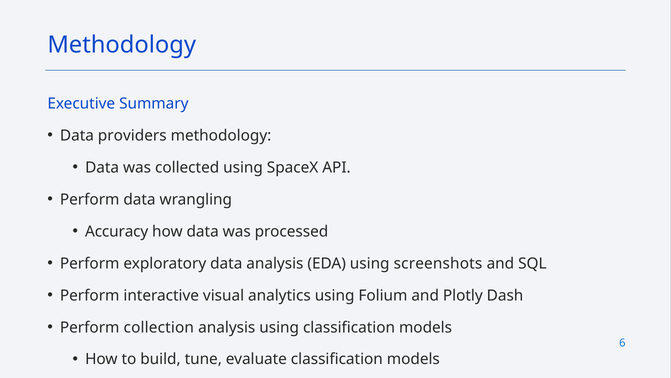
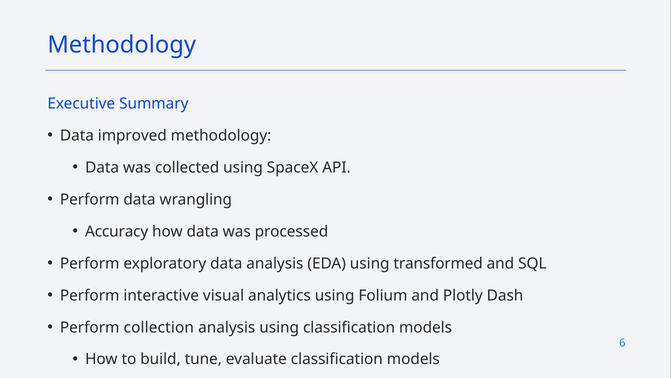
providers: providers -> improved
screenshots: screenshots -> transformed
